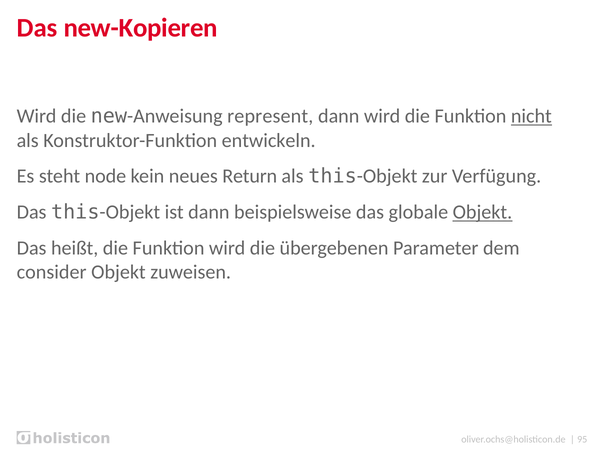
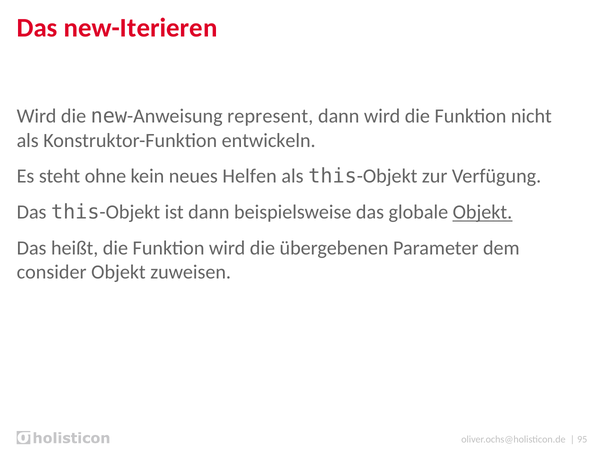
new-Kopieren: new-Kopieren -> new-Iterieren
nicht underline: present -> none
node: node -> ohne
Return: Return -> Helfen
